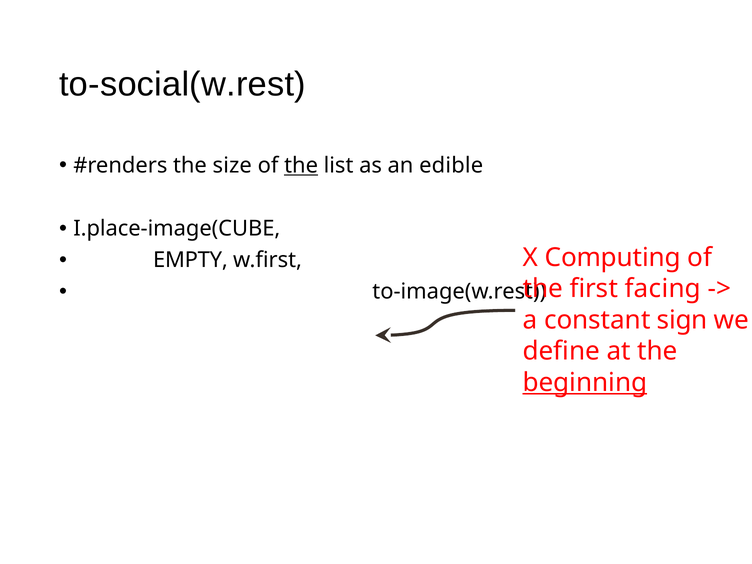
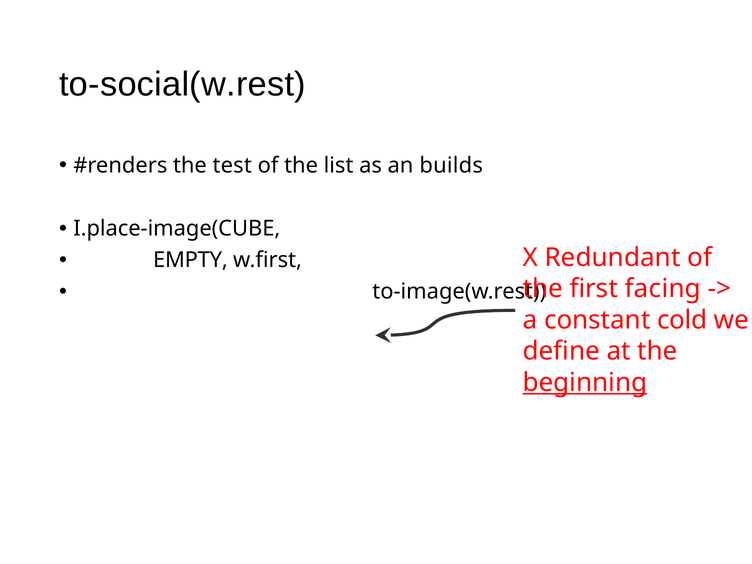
size: size -> test
the at (301, 166) underline: present -> none
edible: edible -> builds
Computing: Computing -> Redundant
sign: sign -> cold
